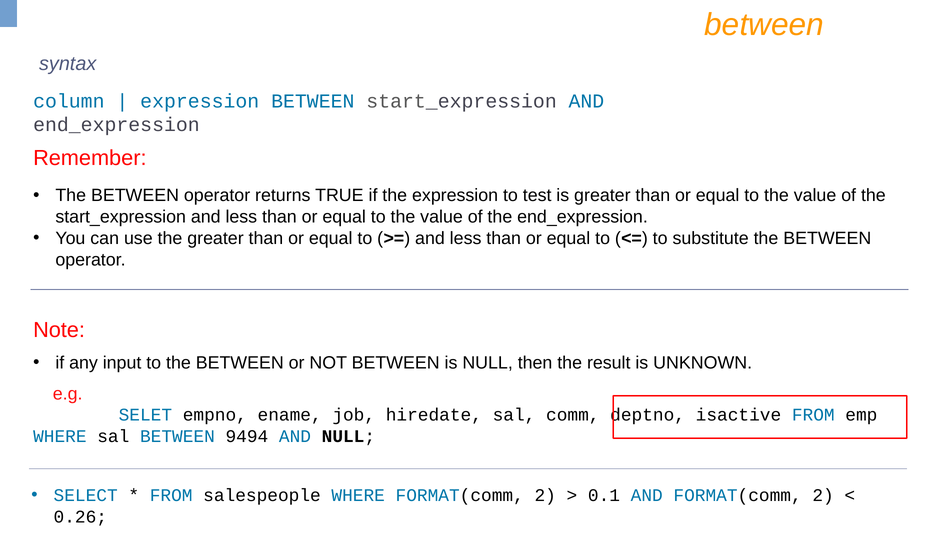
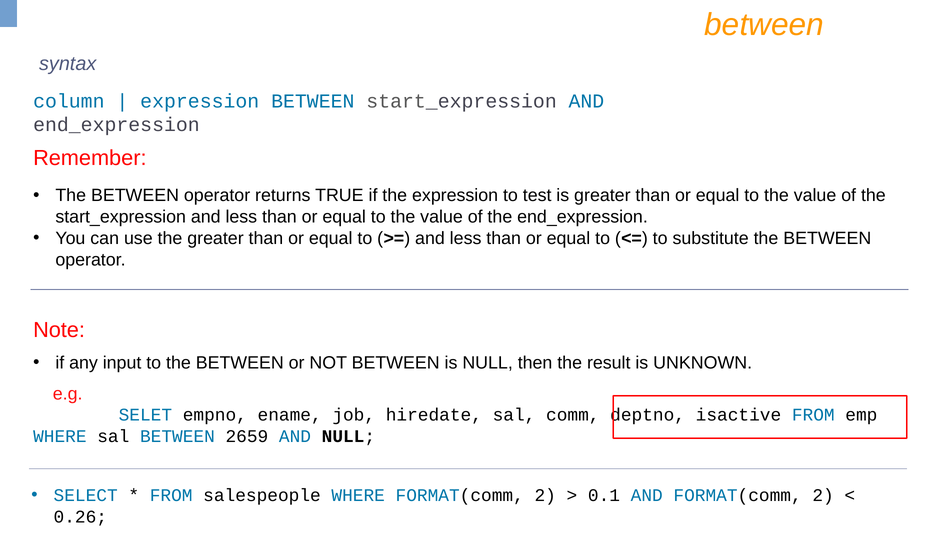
9494: 9494 -> 2659
